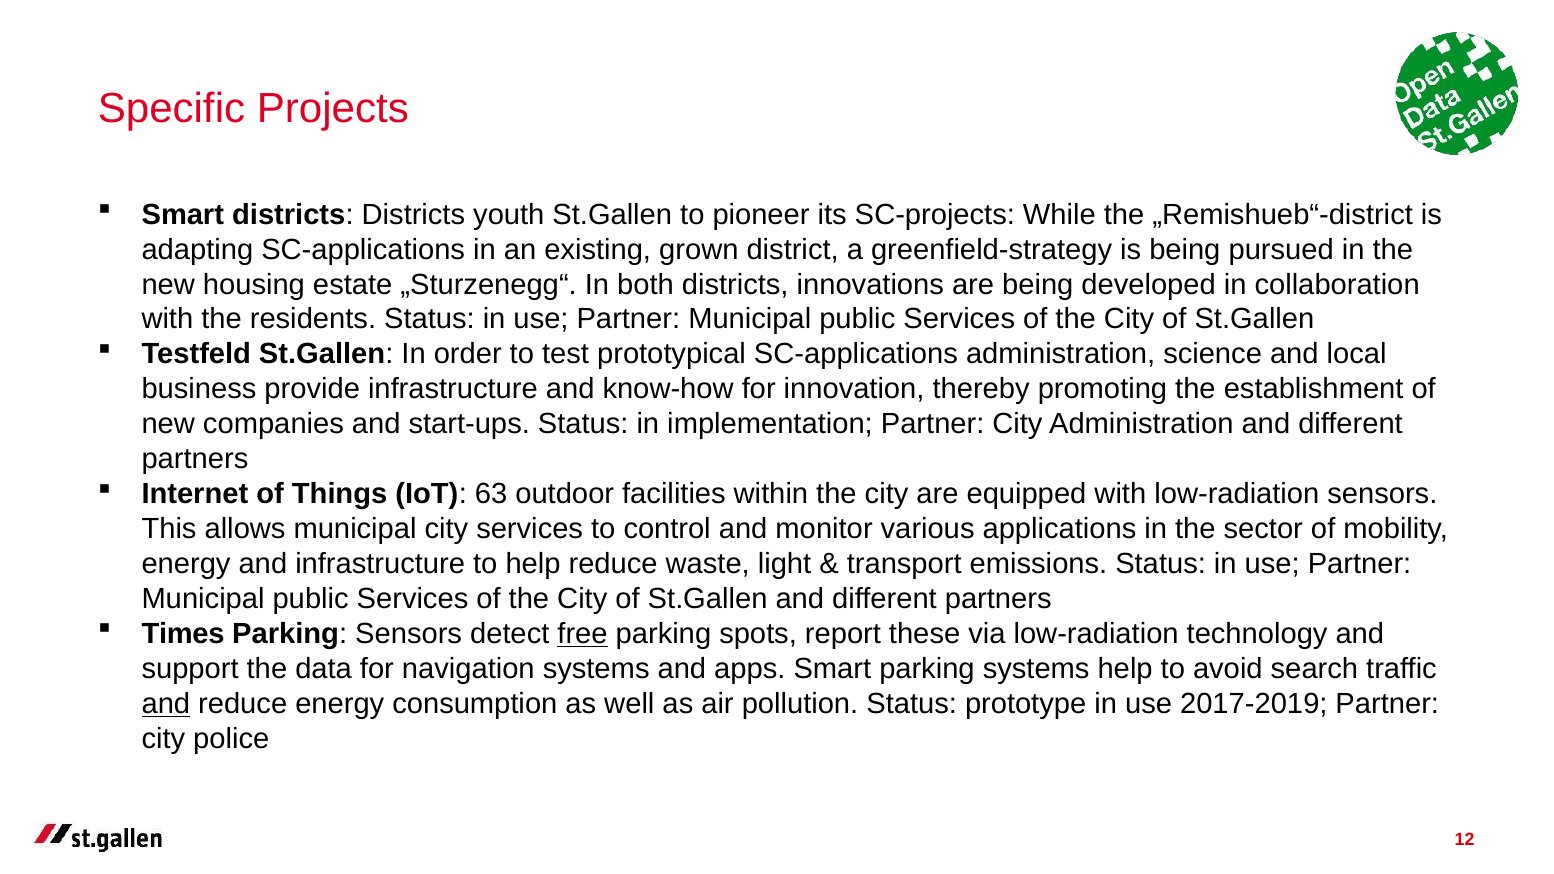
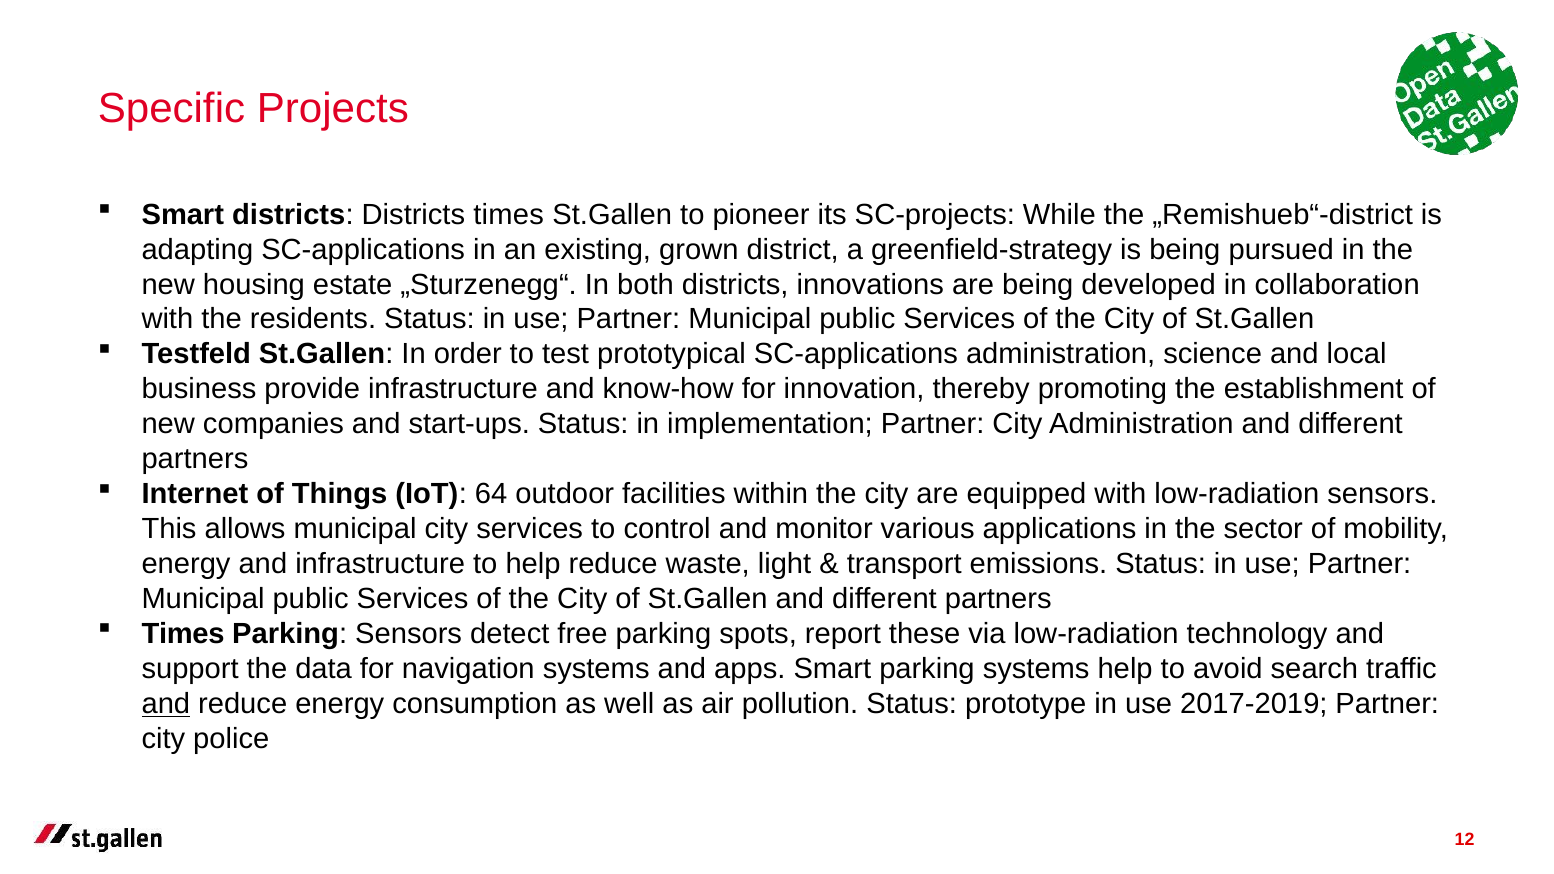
Districts youth: youth -> times
63: 63 -> 64
free underline: present -> none
